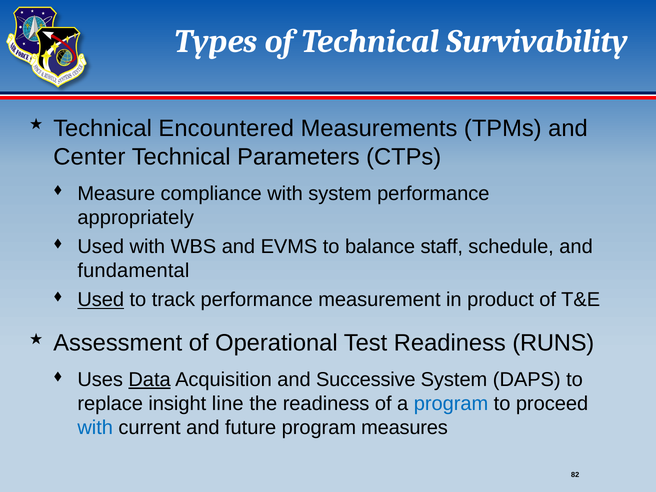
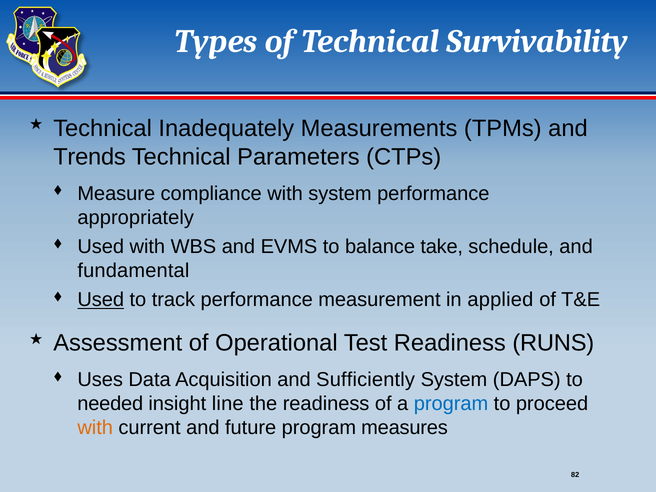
Encountered: Encountered -> Inadequately
Center: Center -> Trends
staff: staff -> take
product: product -> applied
Data underline: present -> none
Successive: Successive -> Sufficiently
replace: replace -> needed
with at (95, 428) colour: blue -> orange
